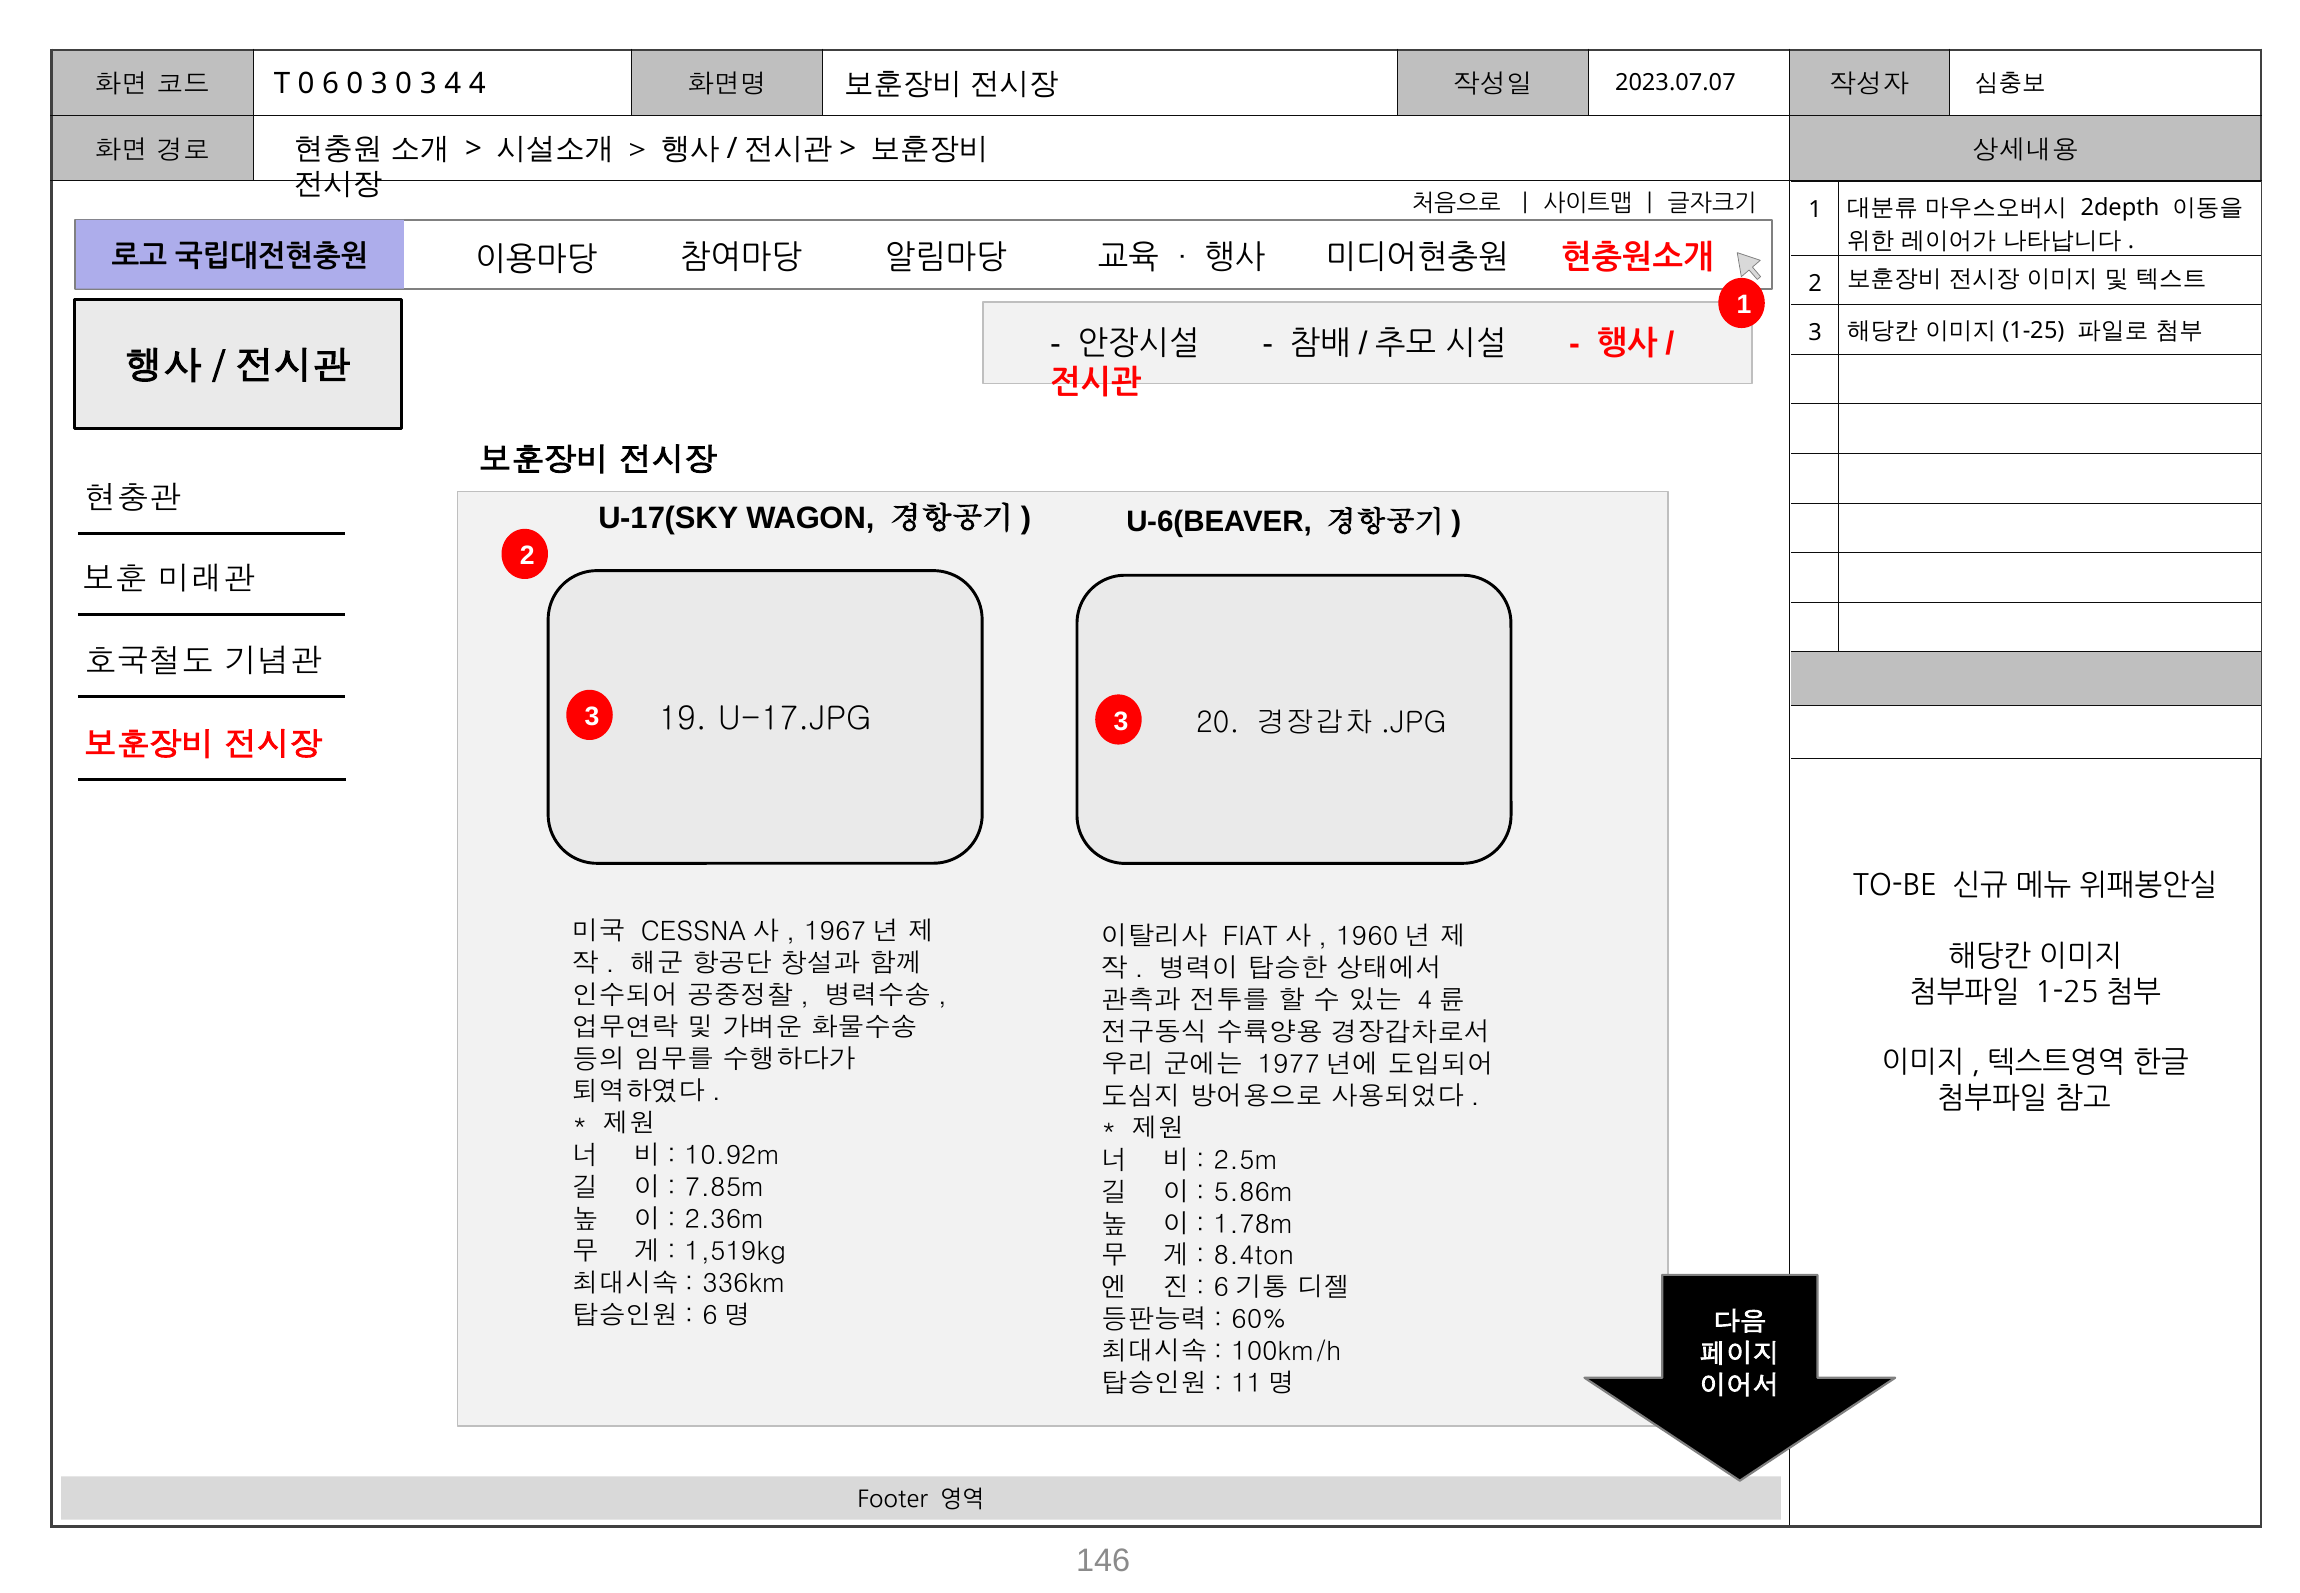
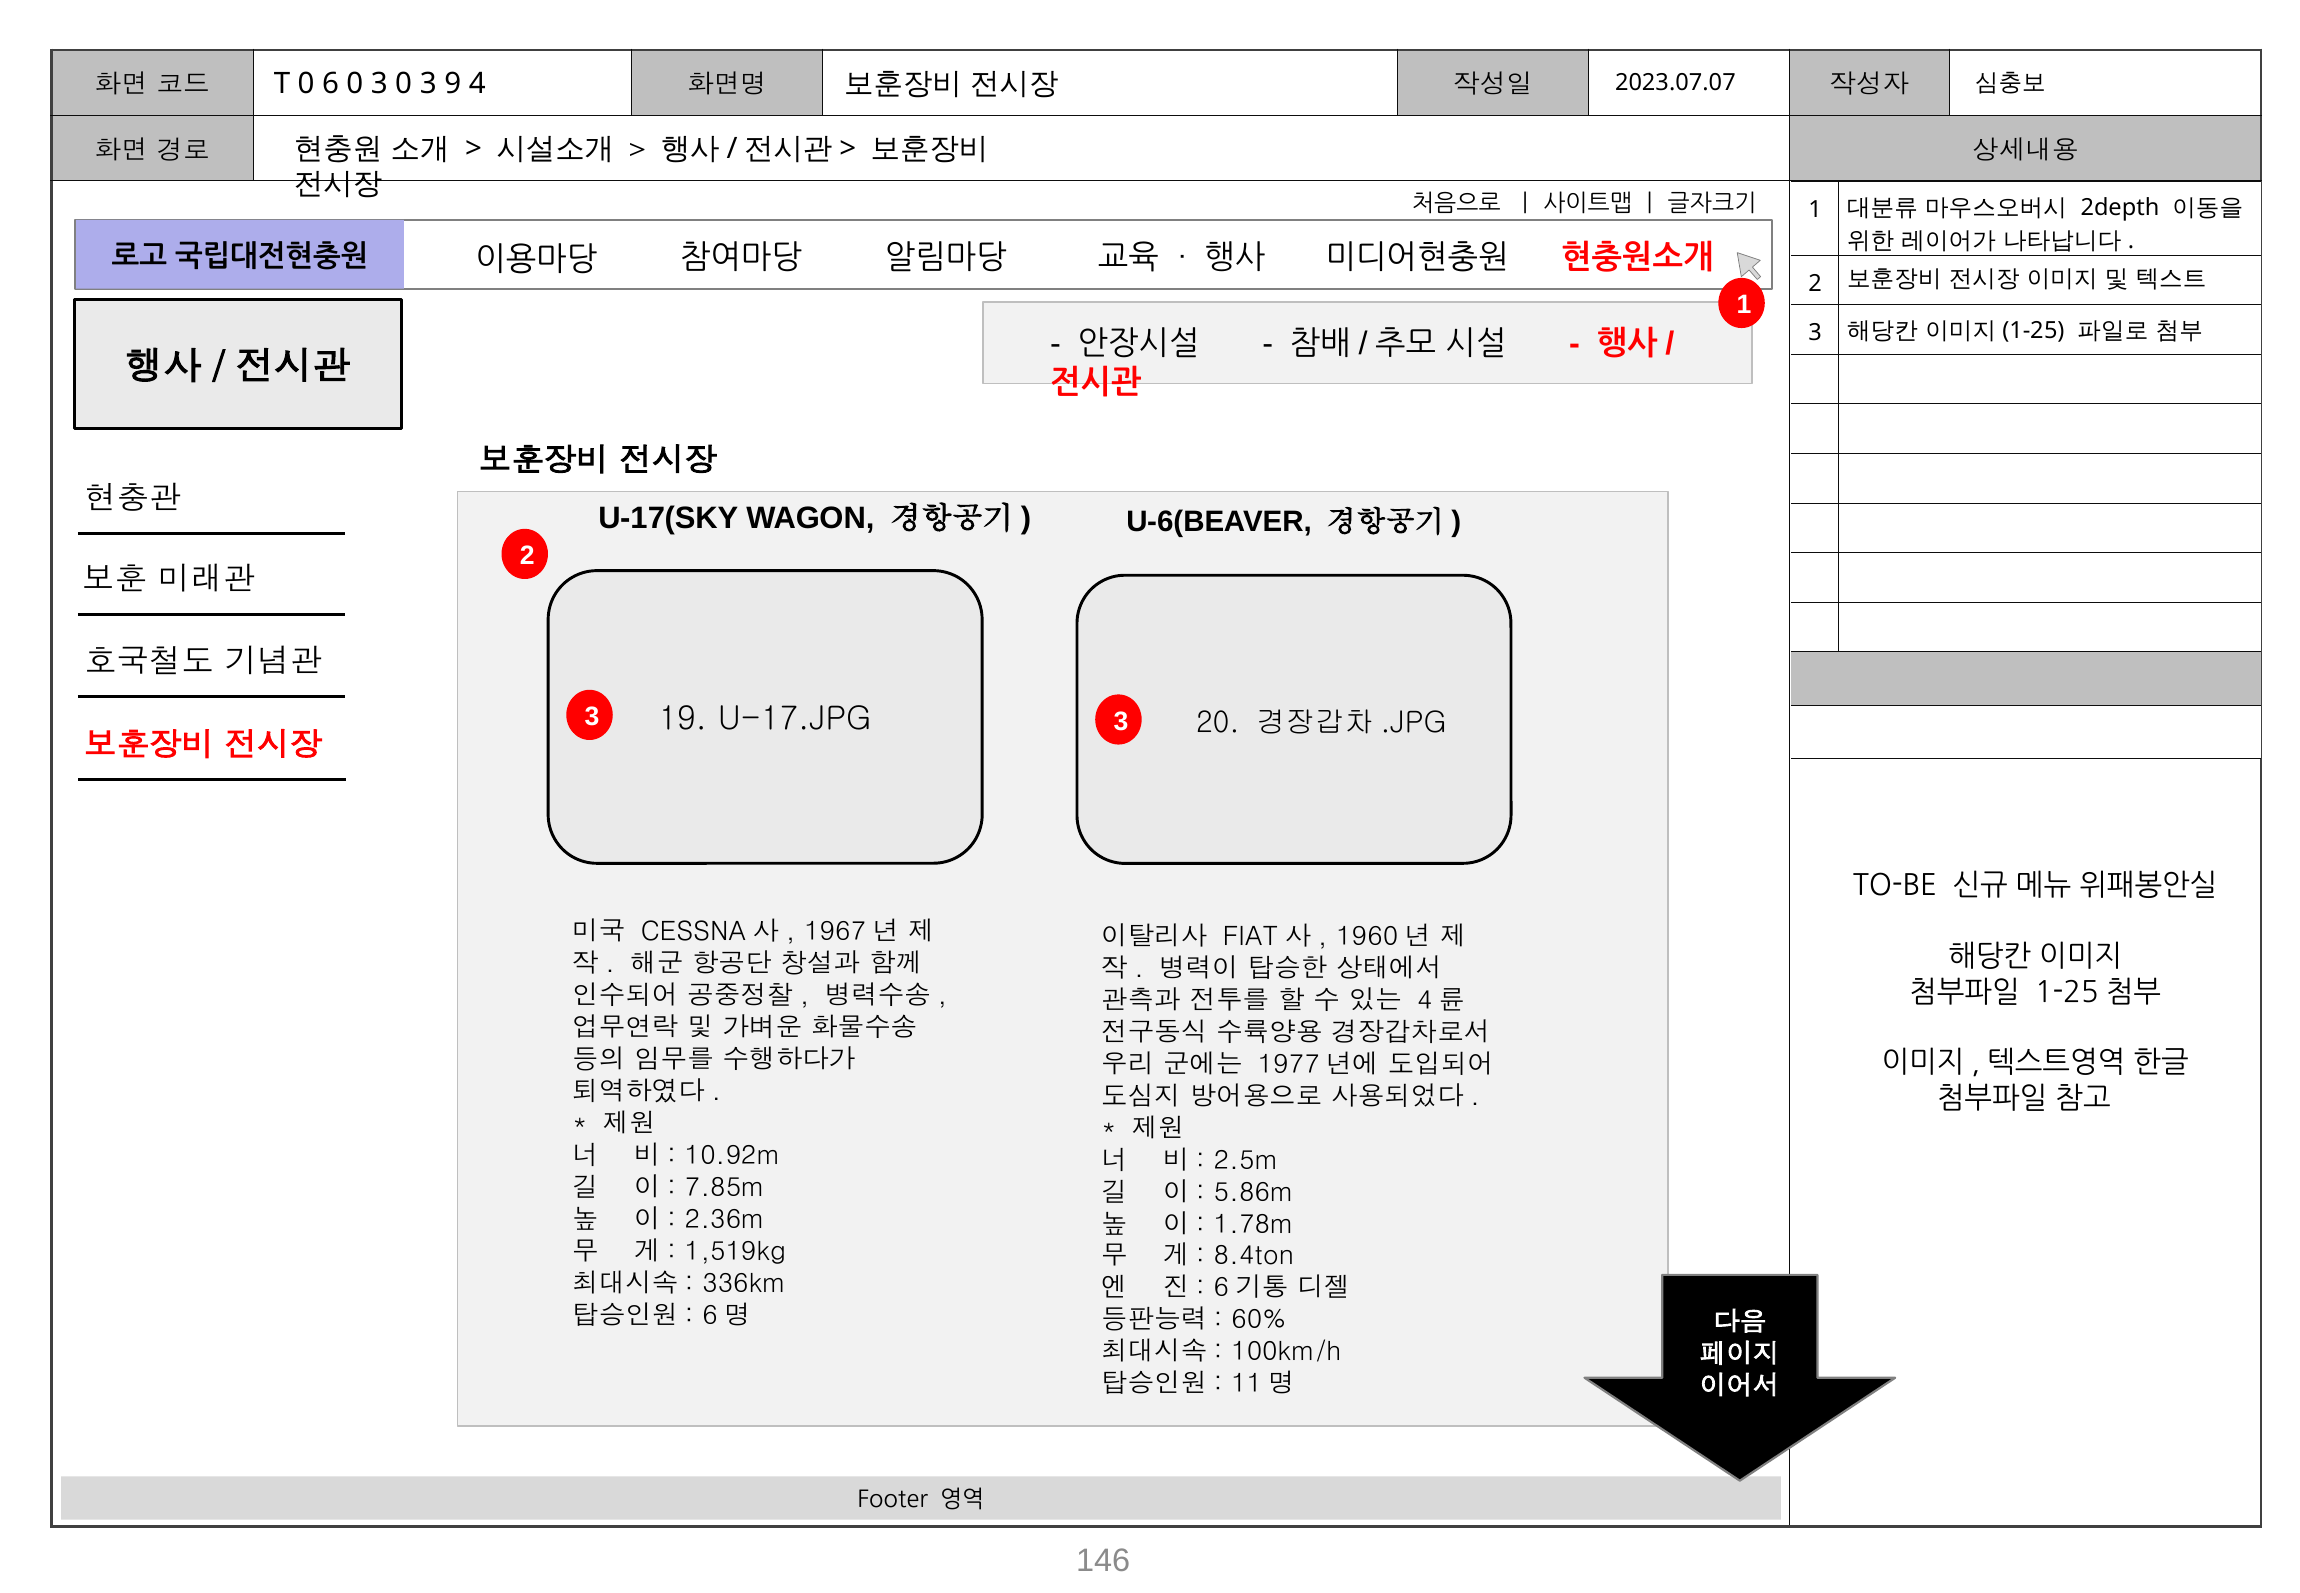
3 4: 4 -> 9
